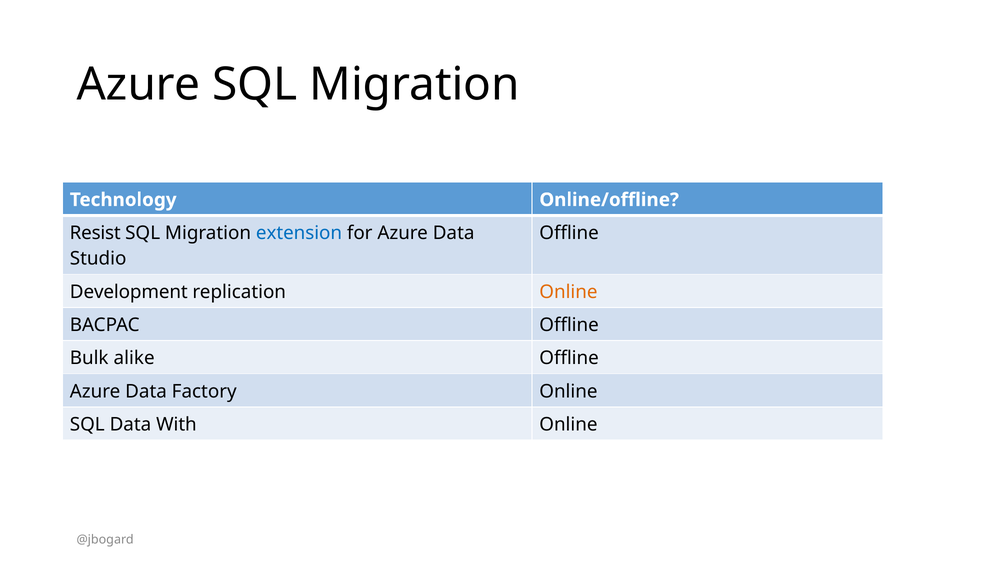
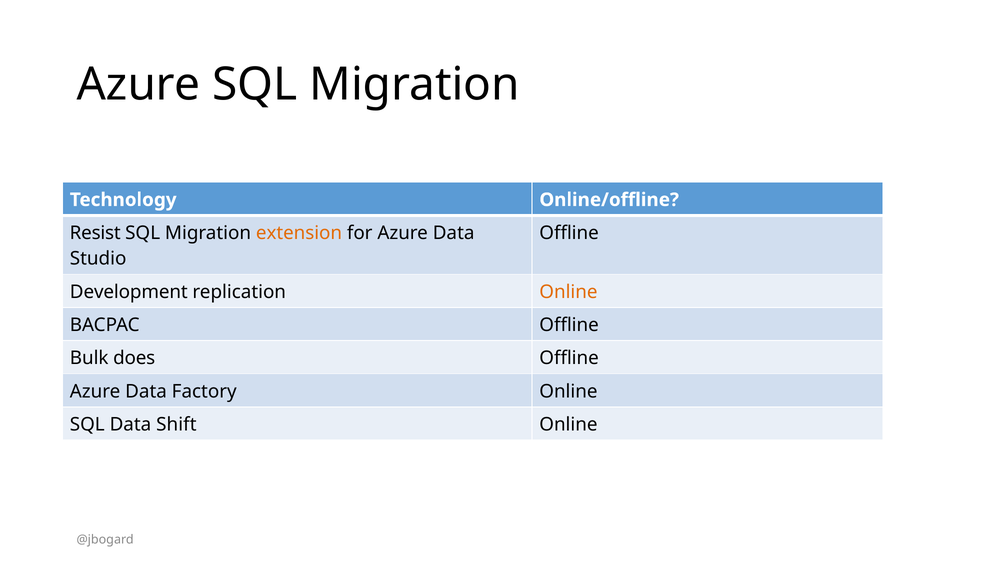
extension colour: blue -> orange
alike: alike -> does
With: With -> Shift
